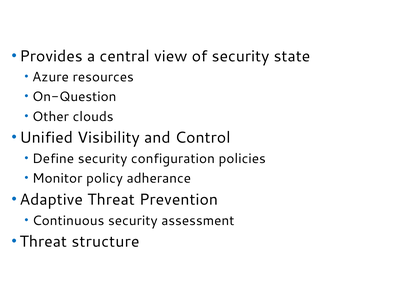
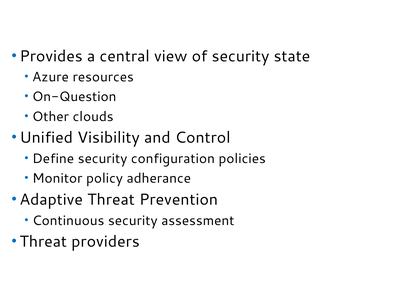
structure: structure -> providers
